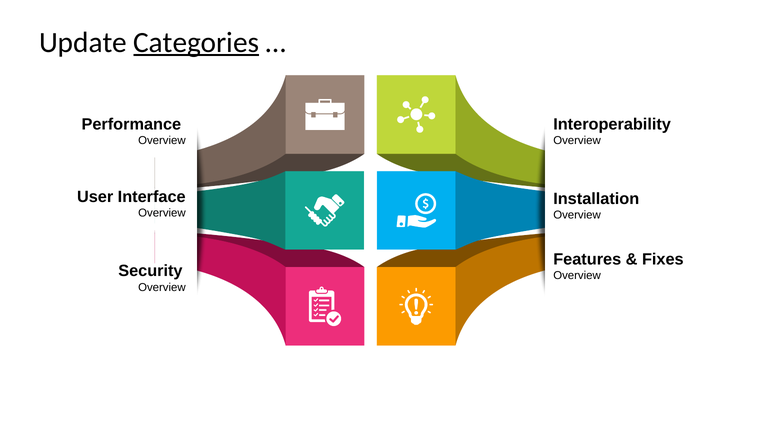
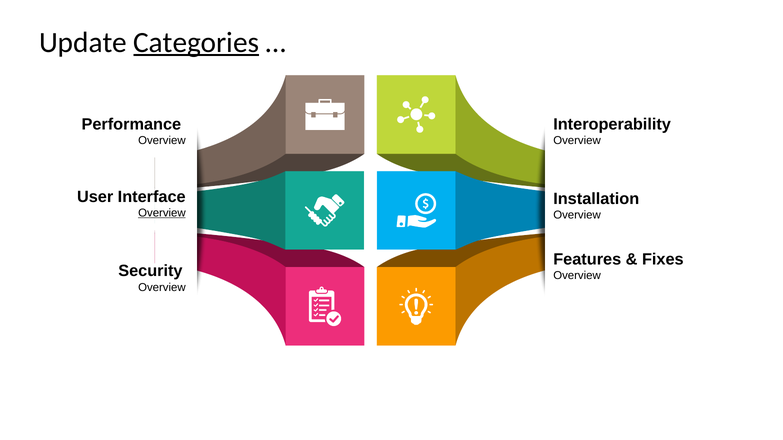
Overview at (162, 213) underline: none -> present
